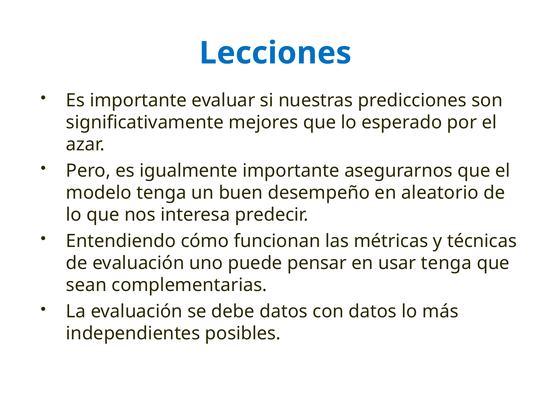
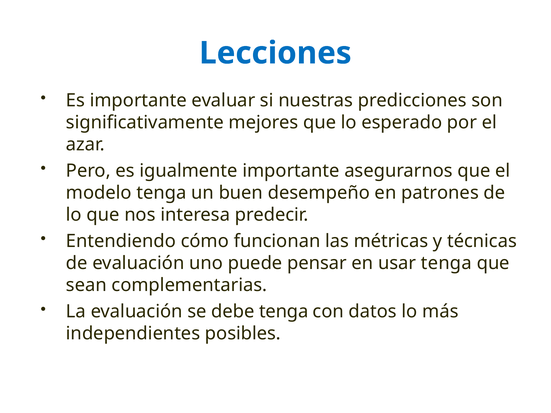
aleatorio: aleatorio -> patrones
debe datos: datos -> tenga
